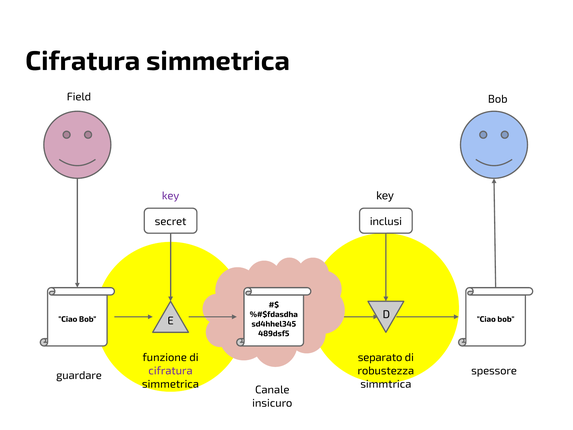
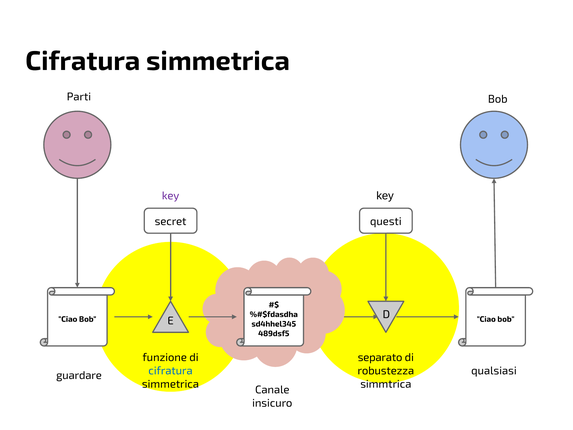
Field: Field -> Parti
inclusi: inclusi -> questi
cifratura at (171, 371) colour: purple -> blue
spessore: spessore -> qualsiasi
